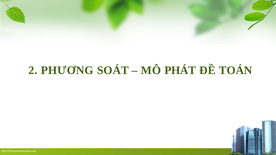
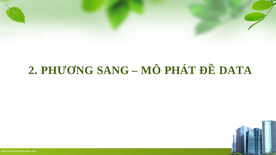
SOÁT: SOÁT -> SANG
TOÁN: TOÁN -> DATA
